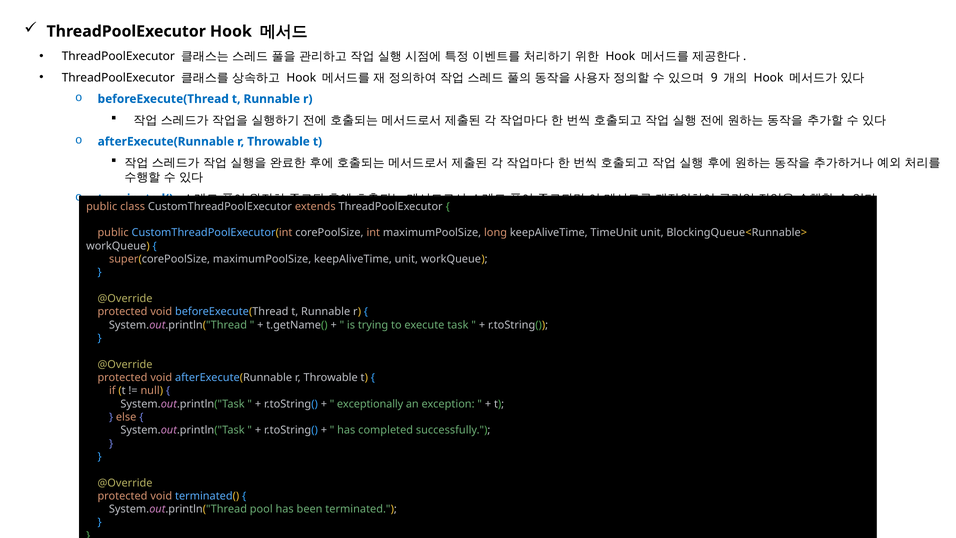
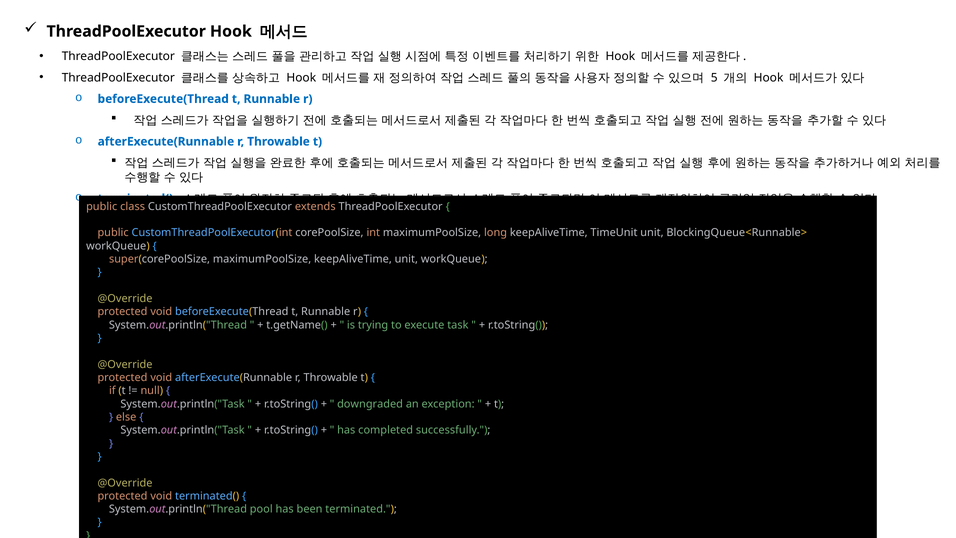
9: 9 -> 5
exceptionally: exceptionally -> downgraded
